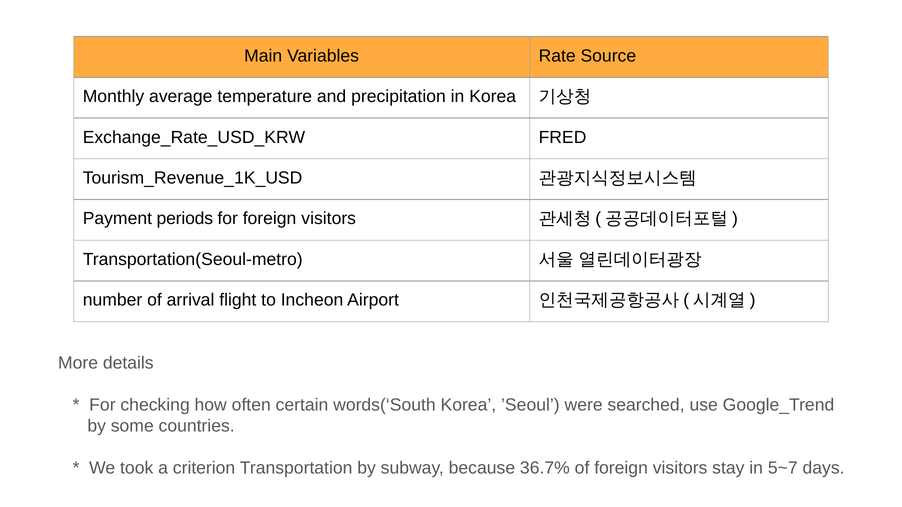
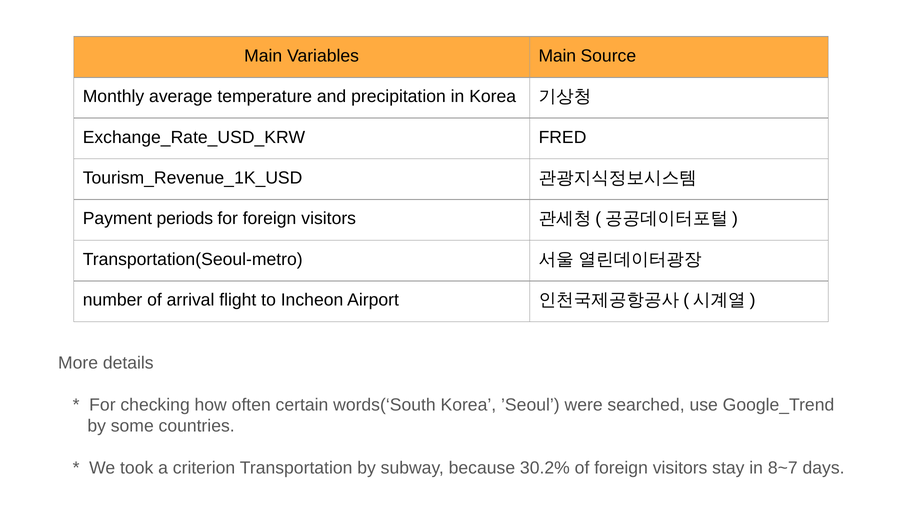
Variables Rate: Rate -> Main
36.7%: 36.7% -> 30.2%
5~7: 5~7 -> 8~7
